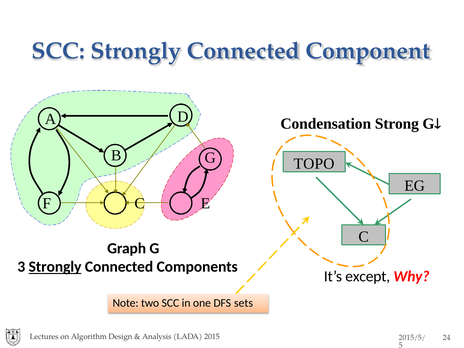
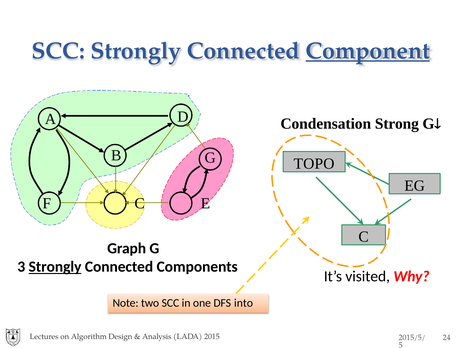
Component underline: none -> present
except: except -> visited
sets: sets -> into
